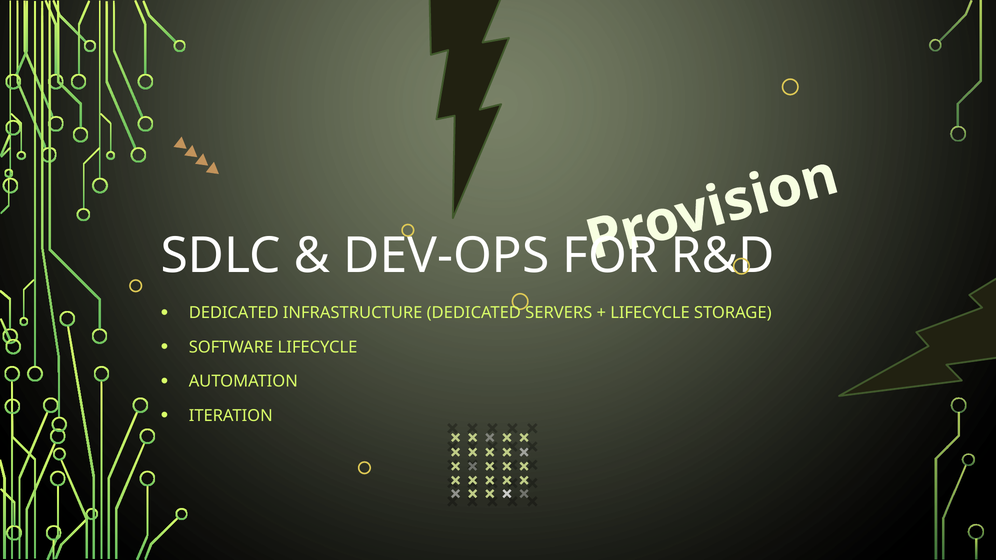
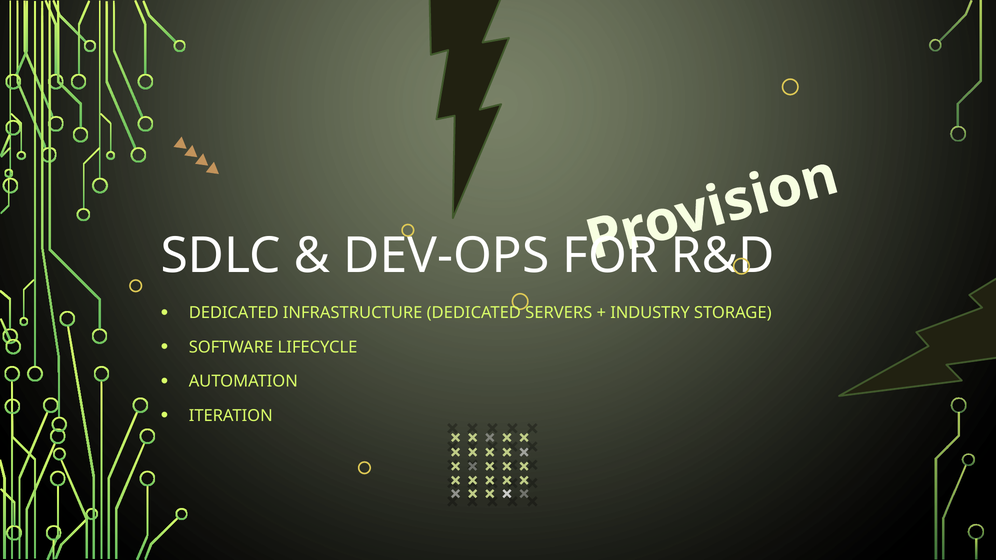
LIFECYCLE at (650, 313): LIFECYCLE -> INDUSTRY
